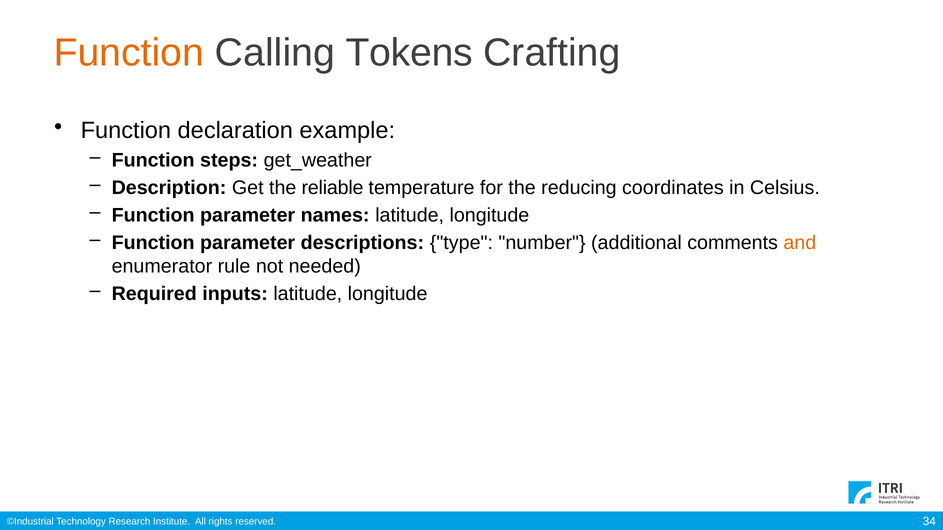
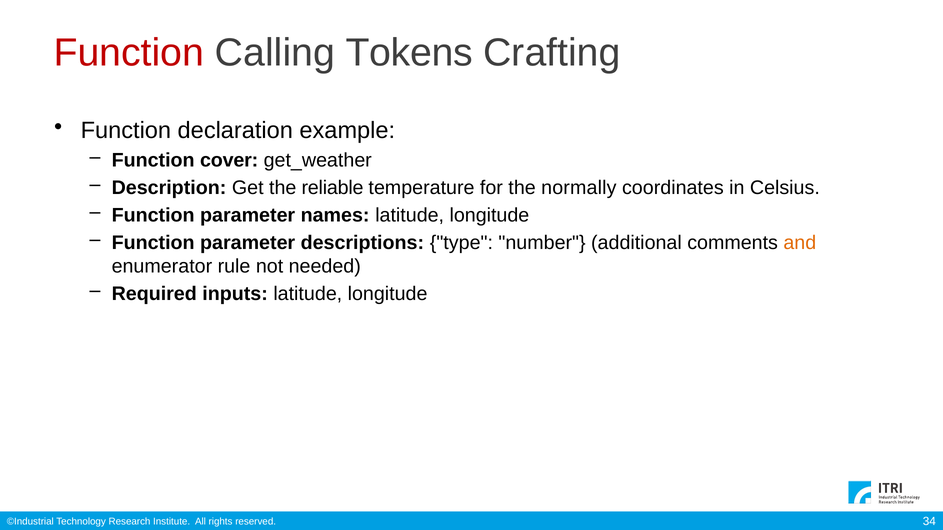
Function at (129, 53) colour: orange -> red
steps: steps -> cover
reducing: reducing -> normally
